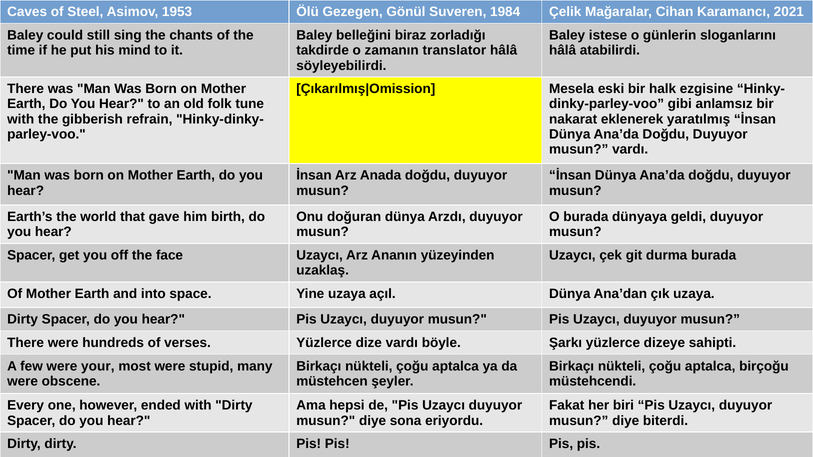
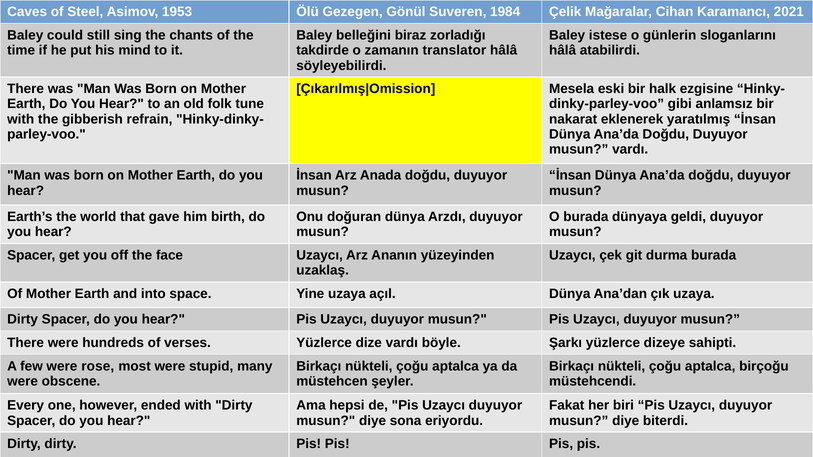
your: your -> rose
